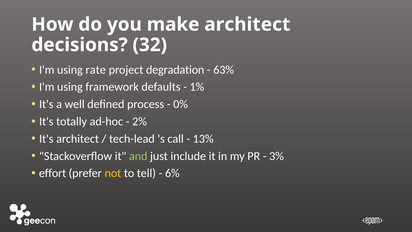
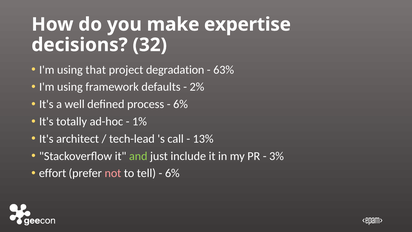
make architect: architect -> expertise
rate: rate -> that
1%: 1% -> 2%
0% at (181, 104): 0% -> 6%
2%: 2% -> 1%
not colour: yellow -> pink
